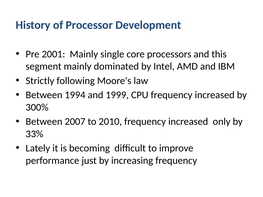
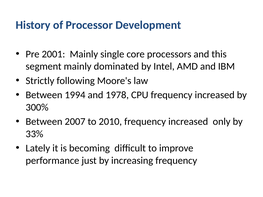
1999: 1999 -> 1978
